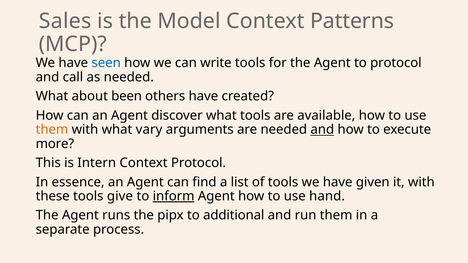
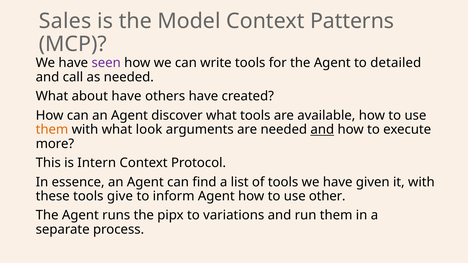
seen colour: blue -> purple
to protocol: protocol -> detailed
about been: been -> have
vary: vary -> look
inform underline: present -> none
hand: hand -> other
additional: additional -> variations
